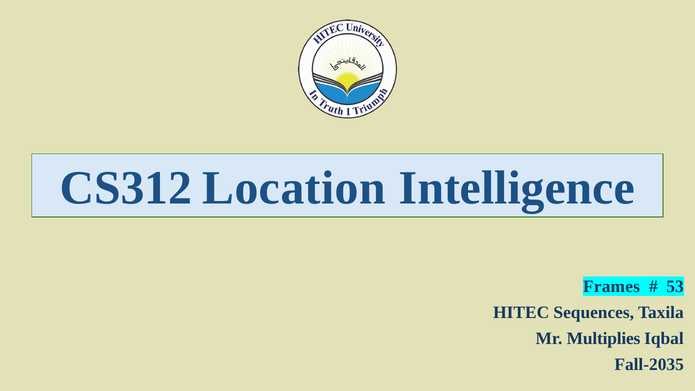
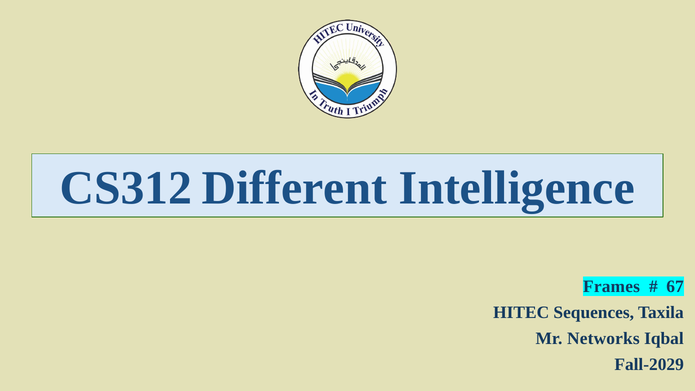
Location: Location -> Different
53: 53 -> 67
Multiplies: Multiplies -> Networks
Fall-2035: Fall-2035 -> Fall-2029
